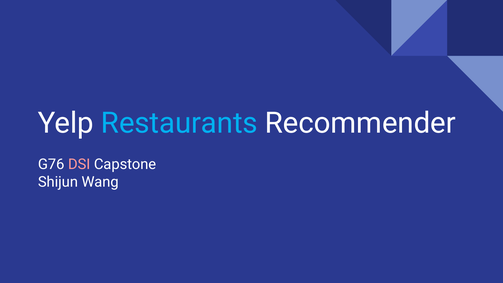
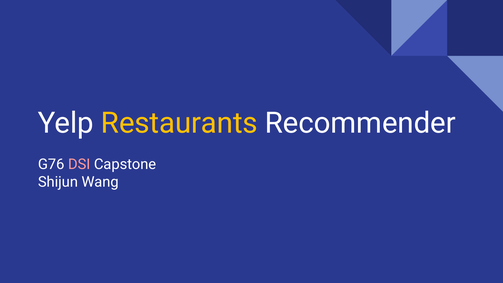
Restaurants colour: light blue -> yellow
